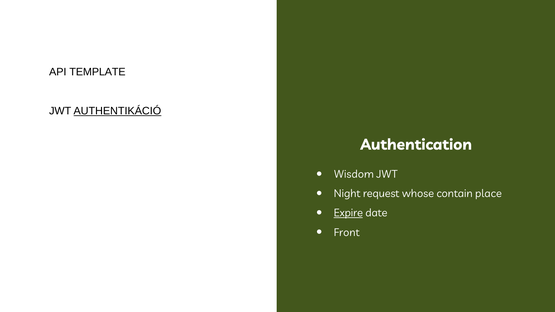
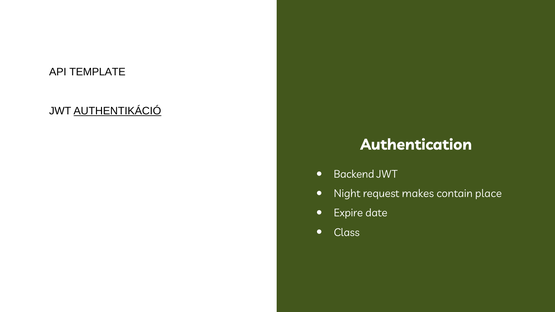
Wisdom: Wisdom -> Backend
whose: whose -> makes
Expire underline: present -> none
Front: Front -> Class
